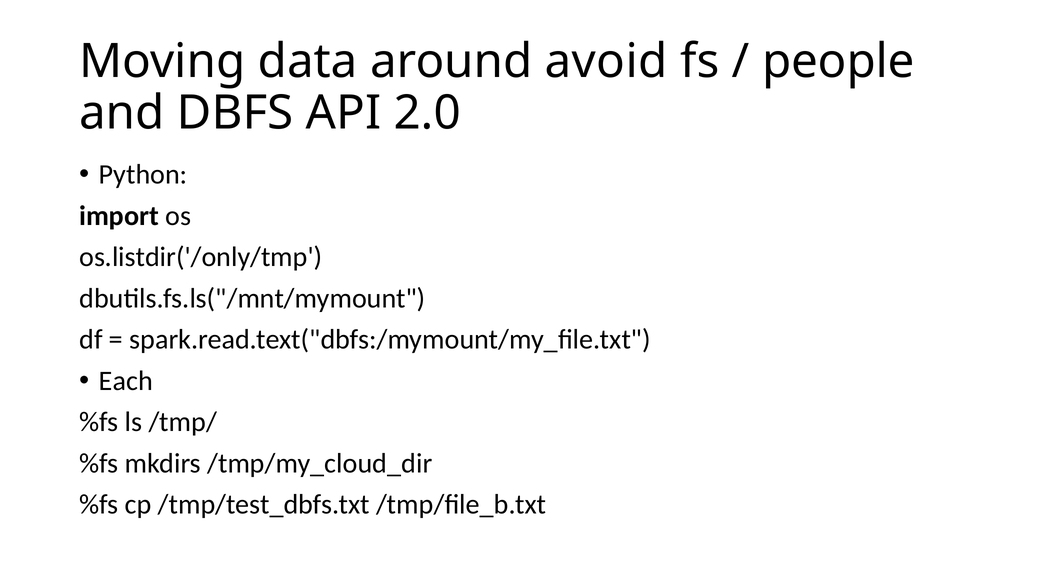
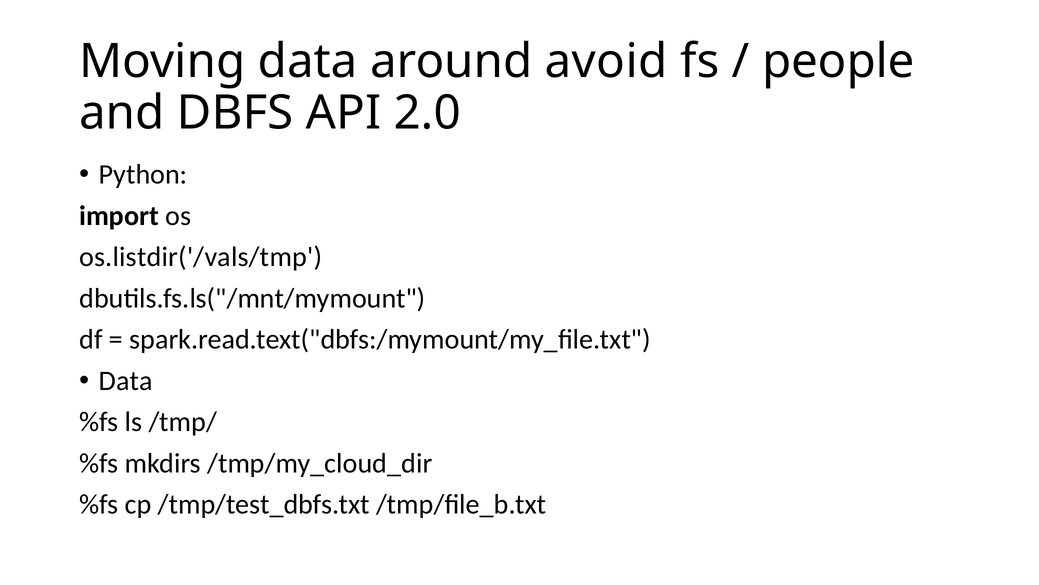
os.listdir('/only/tmp: os.listdir('/only/tmp -> os.listdir('/vals/tmp
Each at (126, 380): Each -> Data
